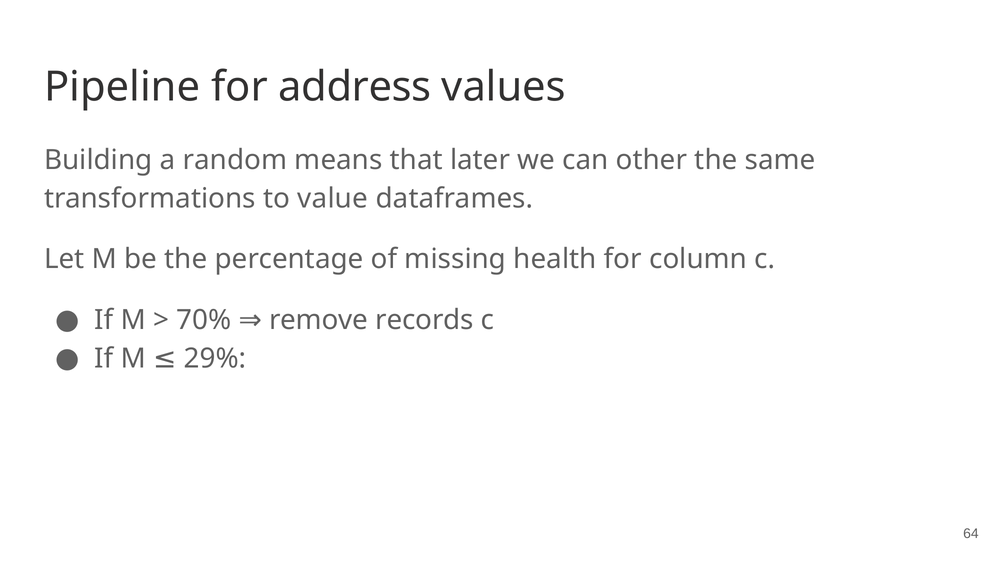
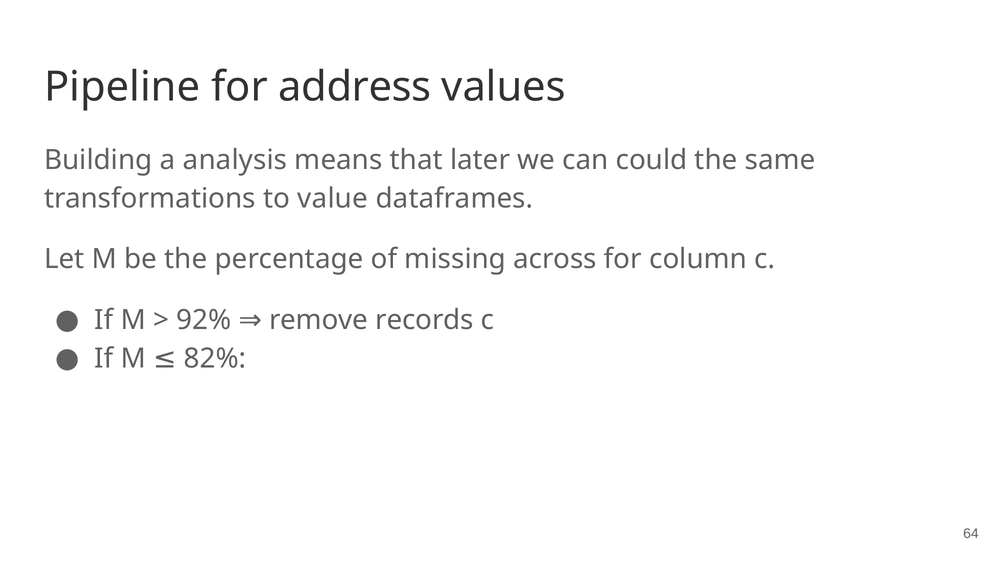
random: random -> analysis
other: other -> could
health: health -> across
70%: 70% -> 92%
29%: 29% -> 82%
